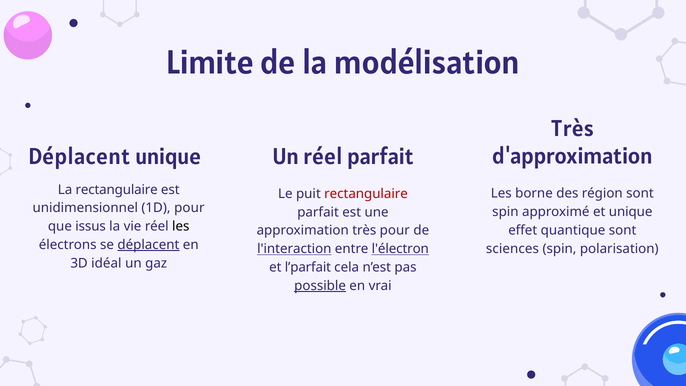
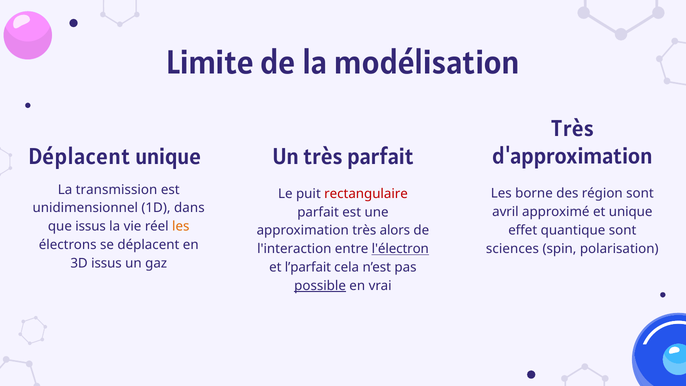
Un réel: réel -> très
La rectangulaire: rectangulaire -> transmission
1D pour: pour -> dans
spin at (505, 212): spin -> avril
les at (181, 226) colour: black -> orange
très pour: pour -> alors
déplacent at (148, 245) underline: present -> none
l'interaction underline: present -> none
3D idéal: idéal -> issus
